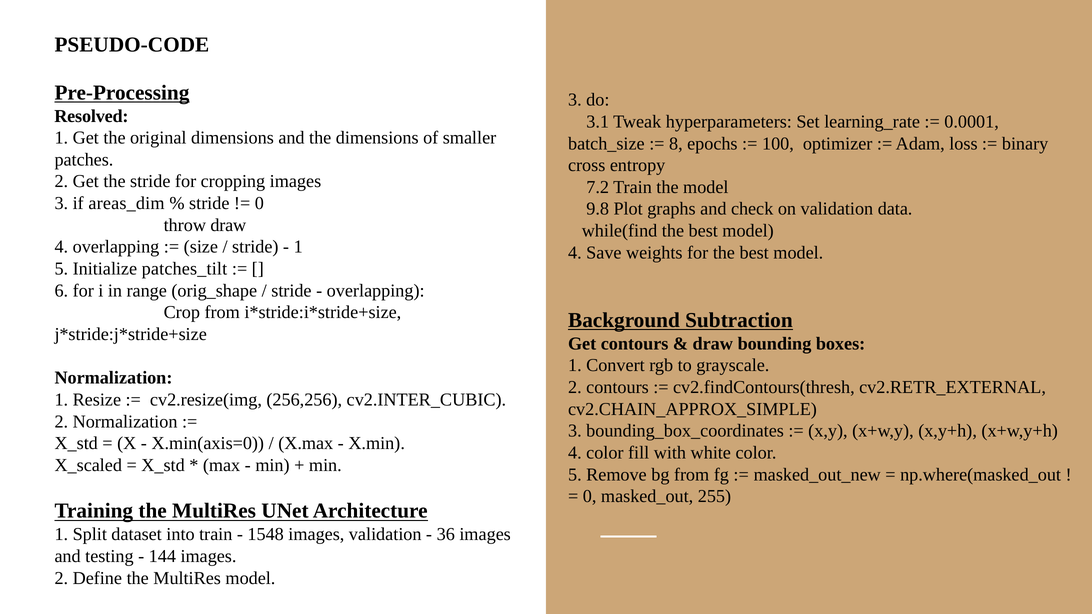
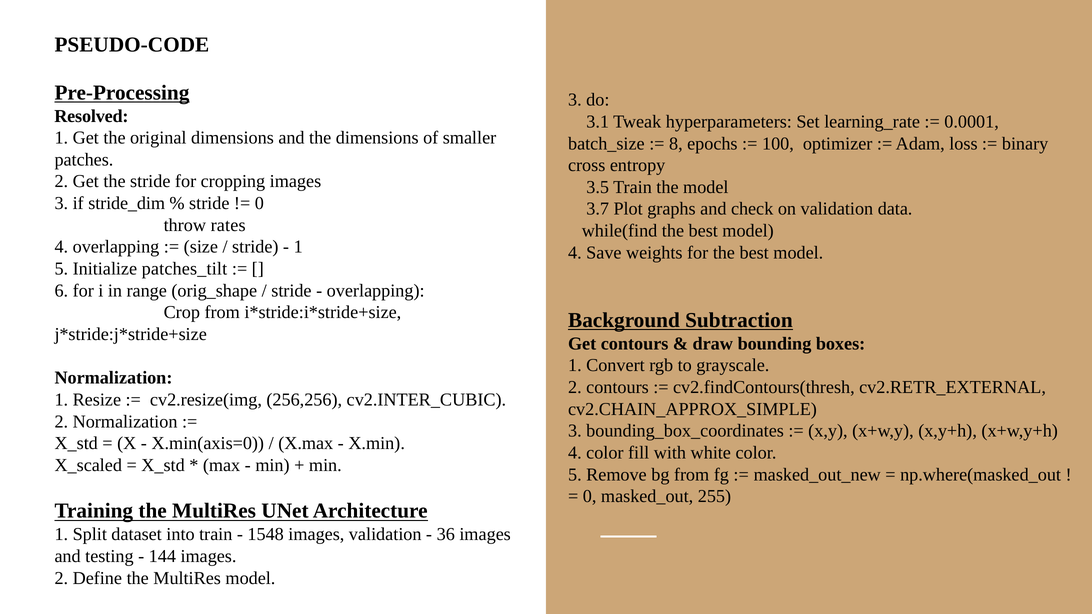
7.2: 7.2 -> 3.5
areas_dim: areas_dim -> stride_dim
9.8: 9.8 -> 3.7
throw draw: draw -> rates
